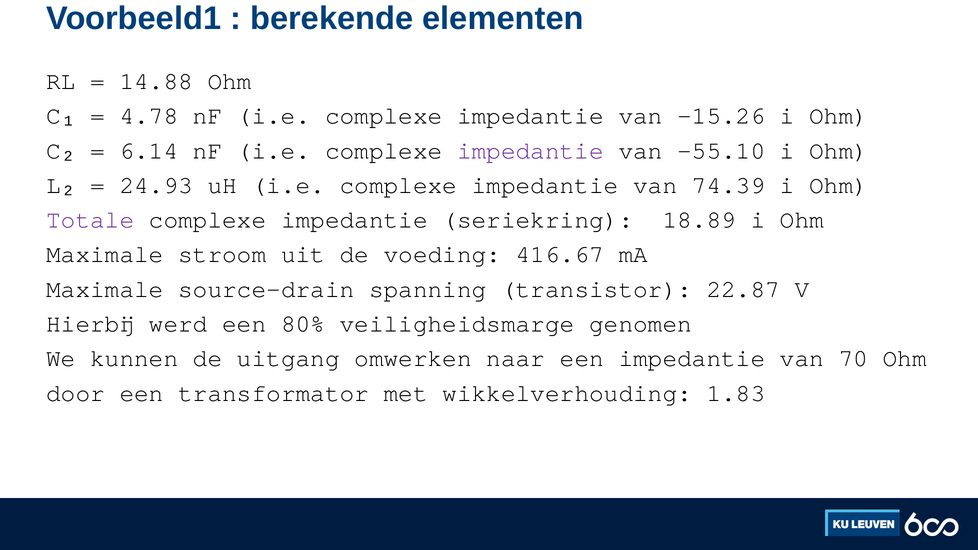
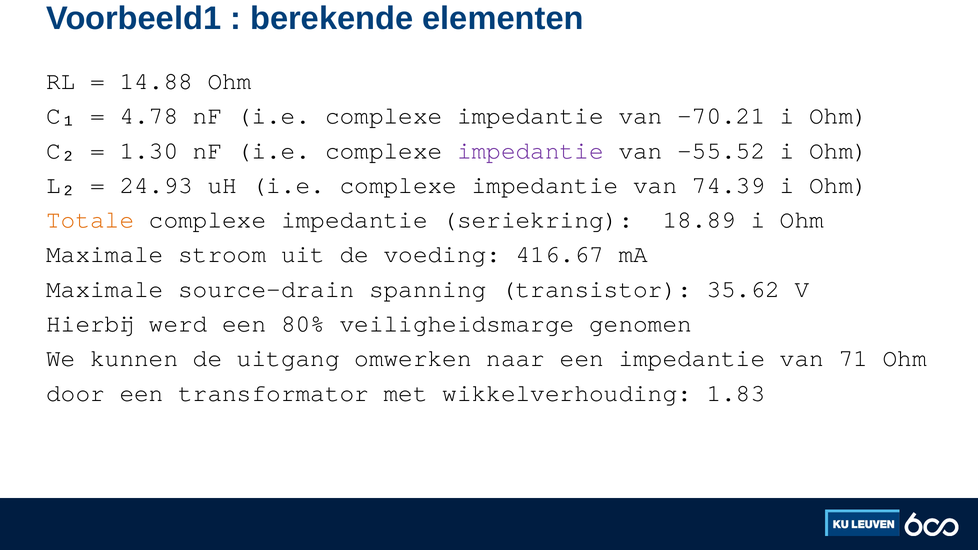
-15.26: -15.26 -> -70.21
6.14: 6.14 -> 1.30
-55.10: -55.10 -> -55.52
Totale colour: purple -> orange
22.87: 22.87 -> 35.62
70: 70 -> 71
